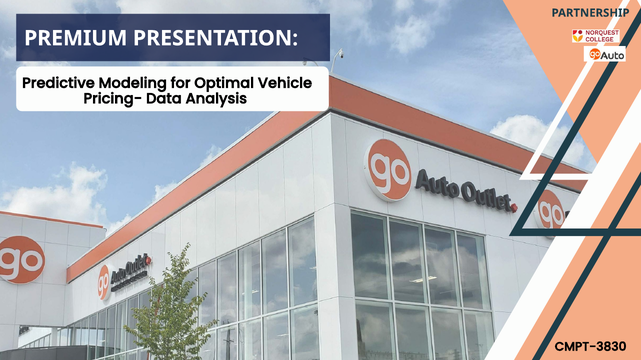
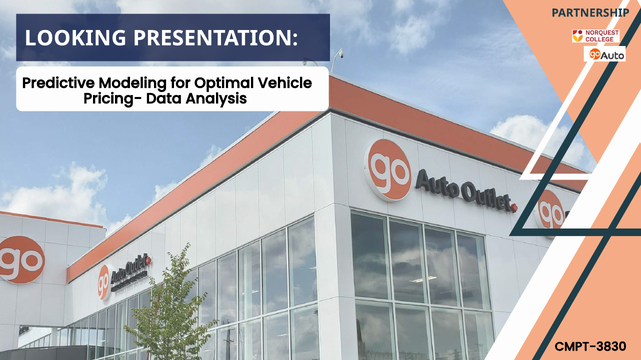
PREMIUM: PREMIUM -> LOOKING
